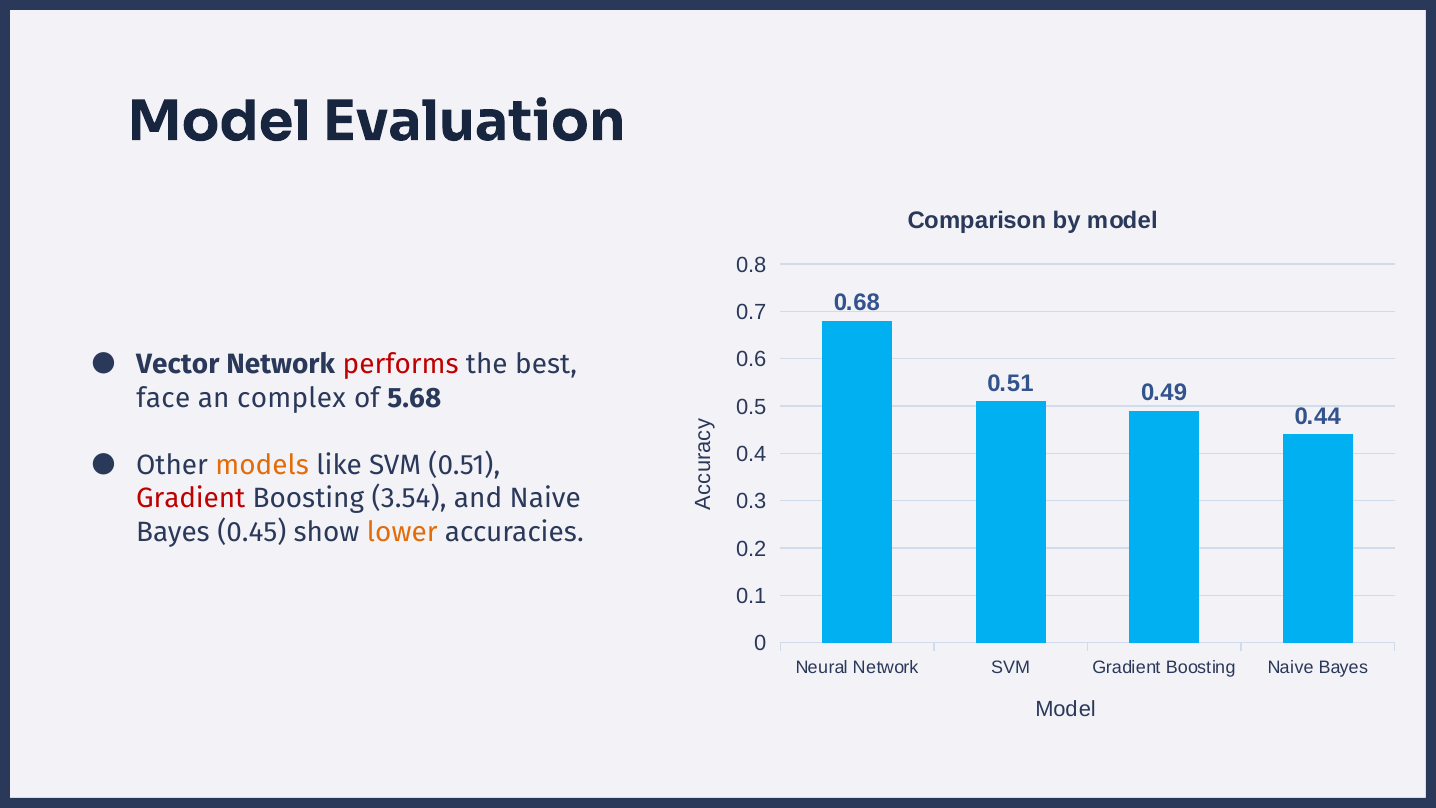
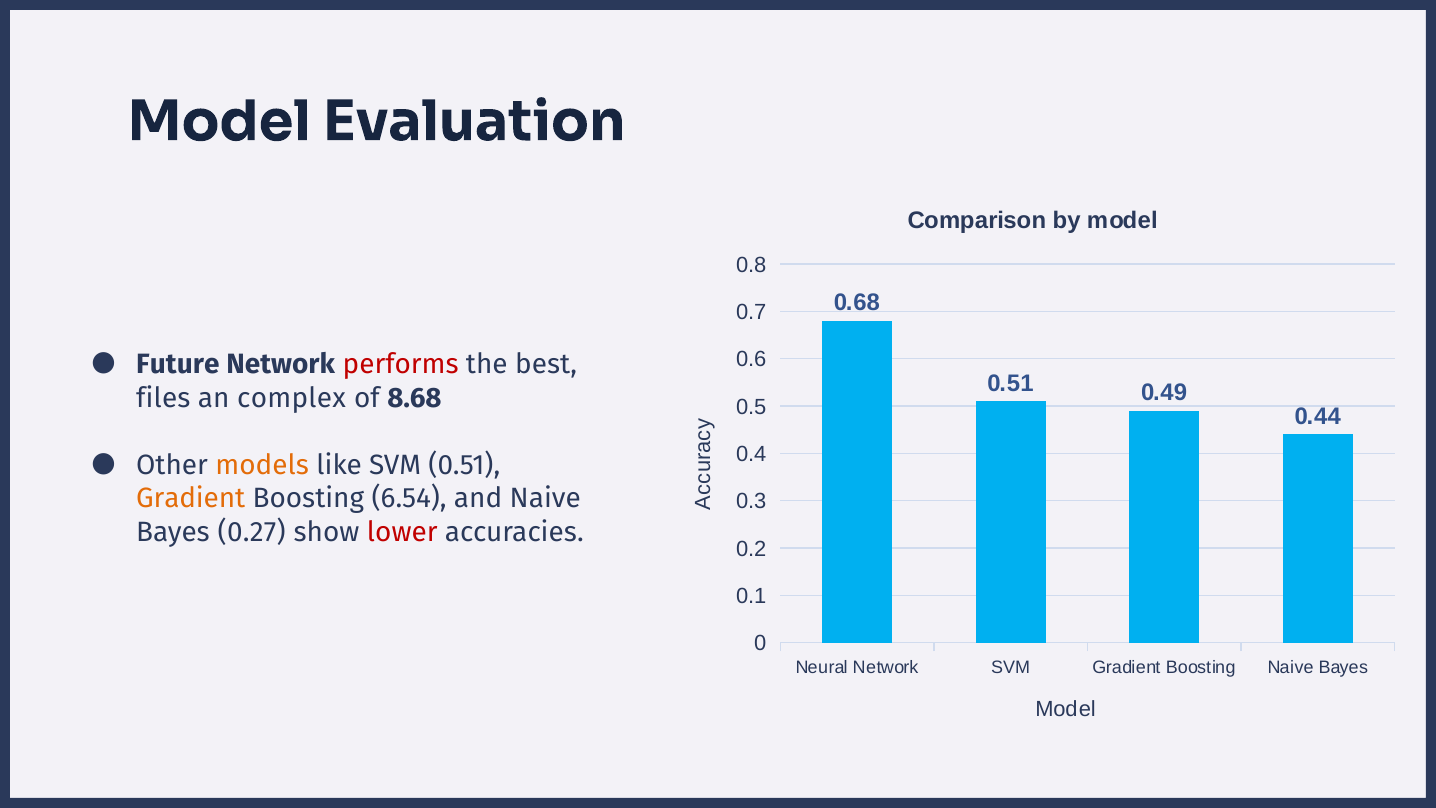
Vector: Vector -> Future
face: face -> files
5.68: 5.68 -> 8.68
Gradient at (191, 499) colour: red -> orange
3.54: 3.54 -> 6.54
0.45: 0.45 -> 0.27
lower colour: orange -> red
